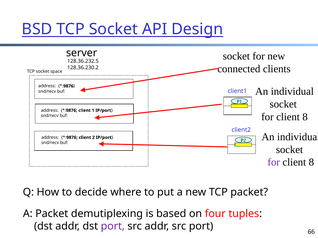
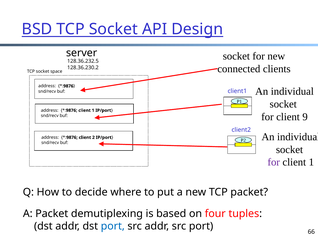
8 at (305, 117): 8 -> 9
8 at (311, 163): 8 -> 1
port at (113, 227) colour: purple -> blue
